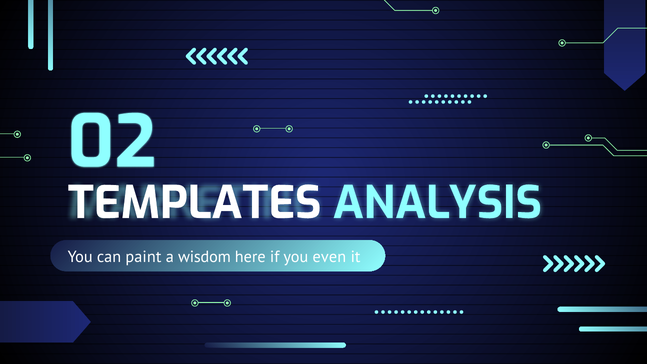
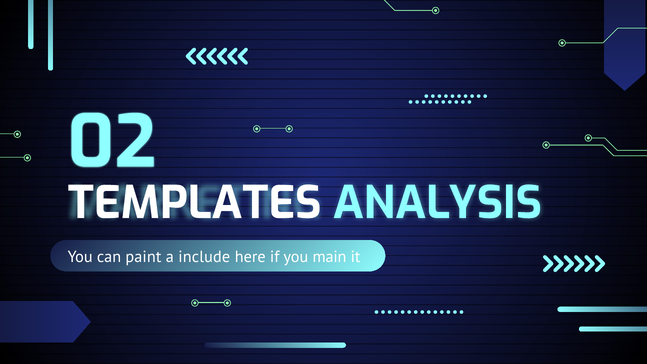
wisdom: wisdom -> include
even: even -> main
